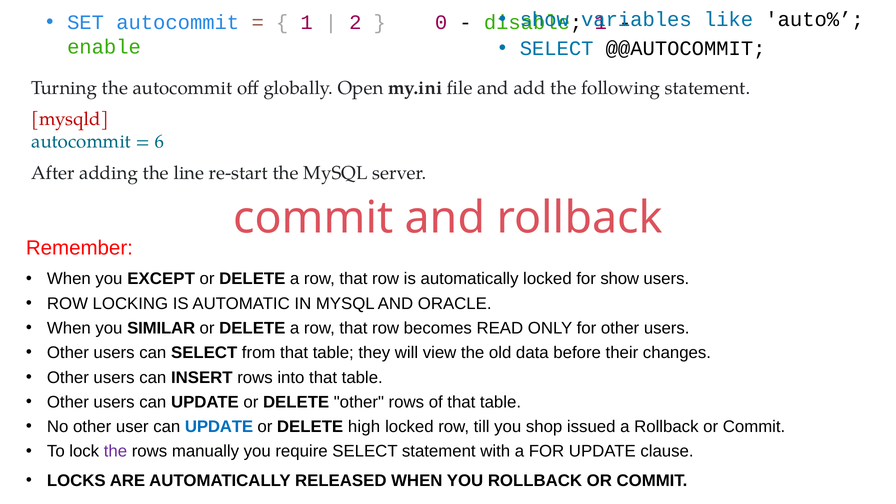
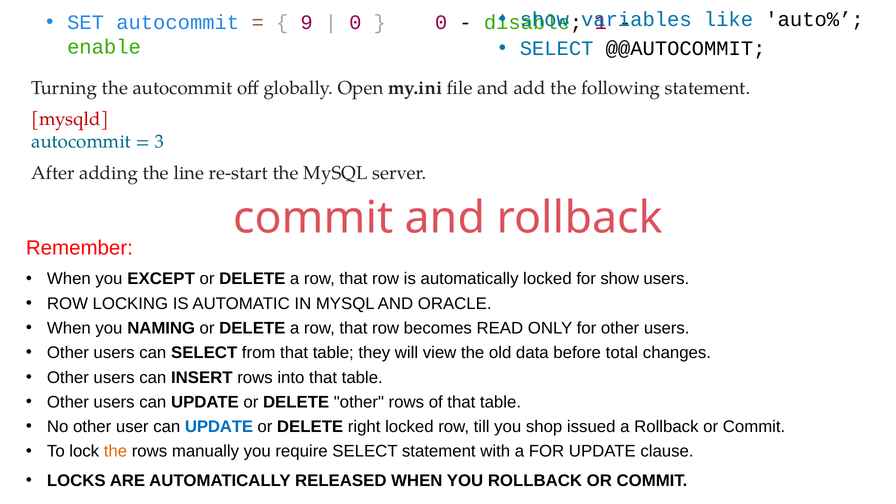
1 at (307, 23): 1 -> 9
2 at (355, 23): 2 -> 0
6: 6 -> 3
SIMILAR: SIMILAR -> NAMING
their: their -> total
high: high -> right
the at (115, 451) colour: purple -> orange
